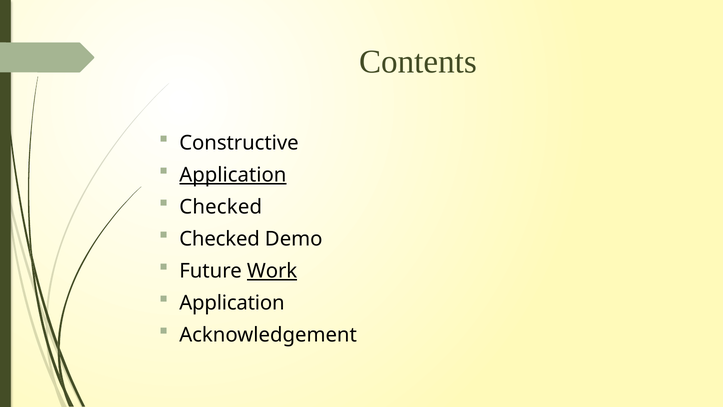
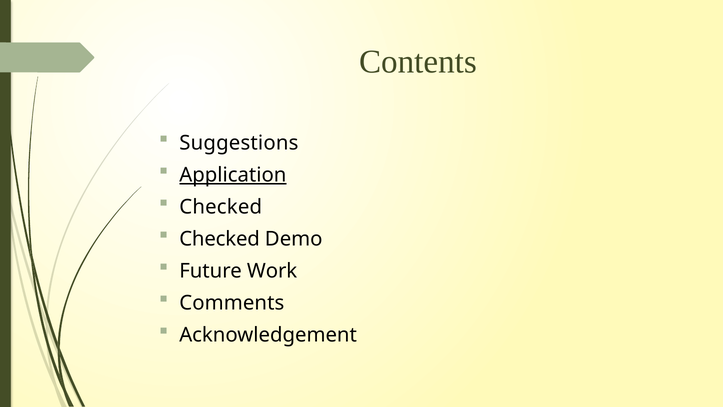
Constructive: Constructive -> Suggestions
Work underline: present -> none
Application at (232, 303): Application -> Comments
